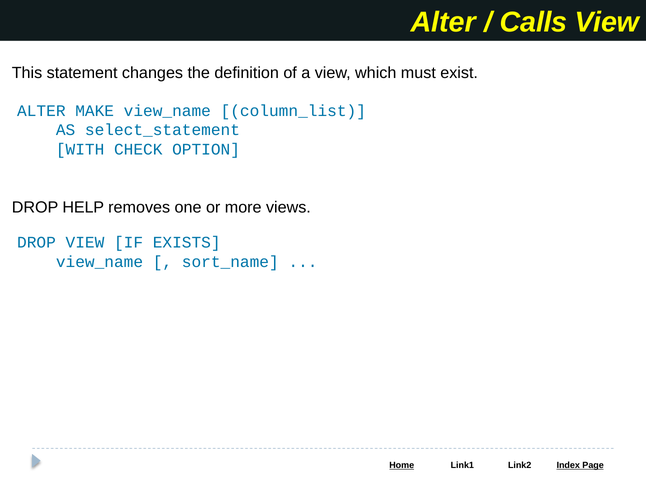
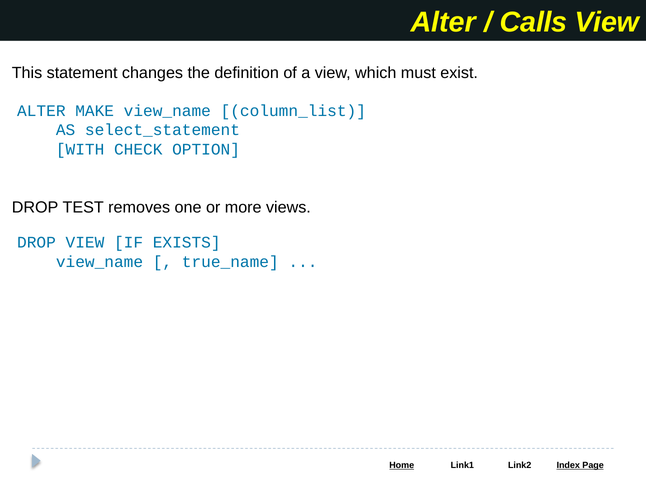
HELP: HELP -> TEST
sort_name: sort_name -> true_name
